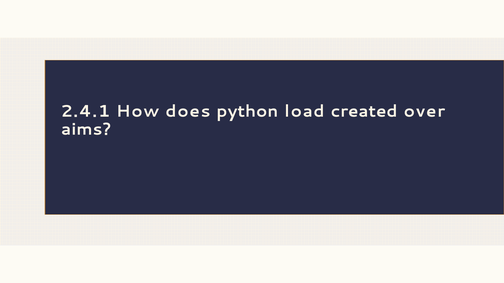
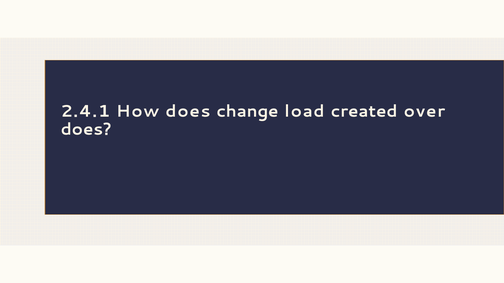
python: python -> change
aims at (86, 130): aims -> does
